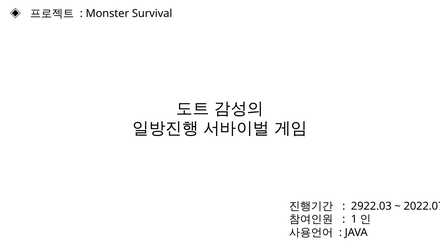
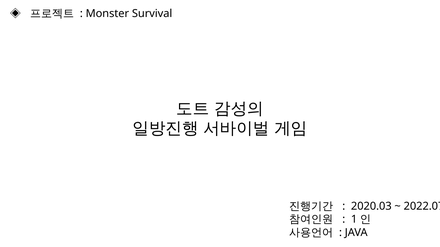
2922.03: 2922.03 -> 2020.03
